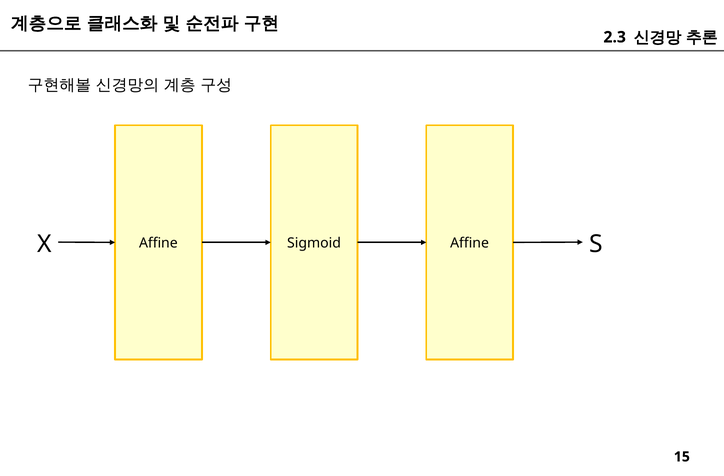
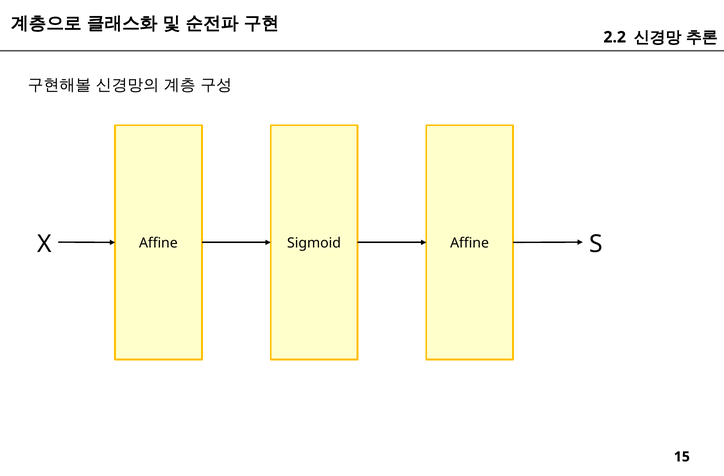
2.3: 2.3 -> 2.2
